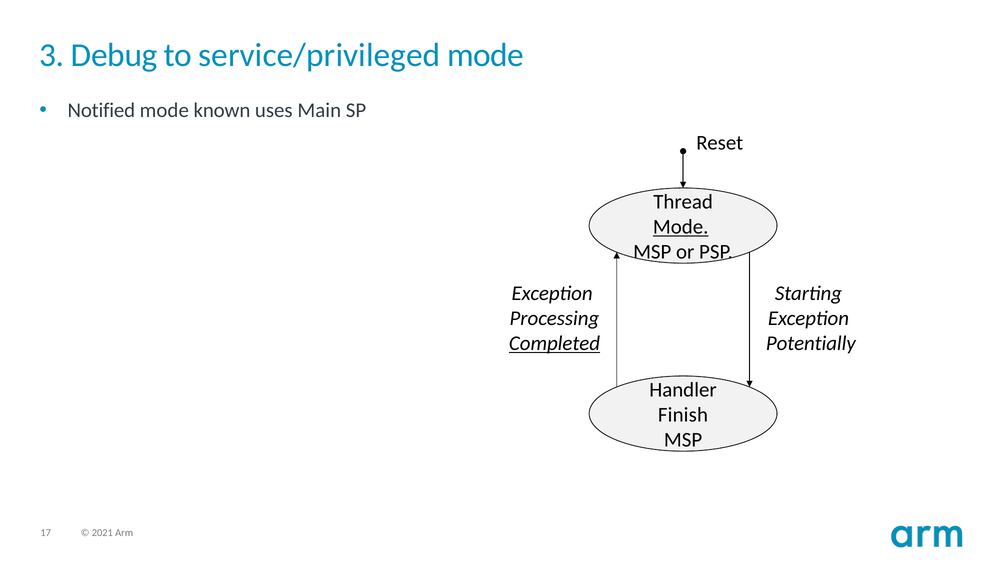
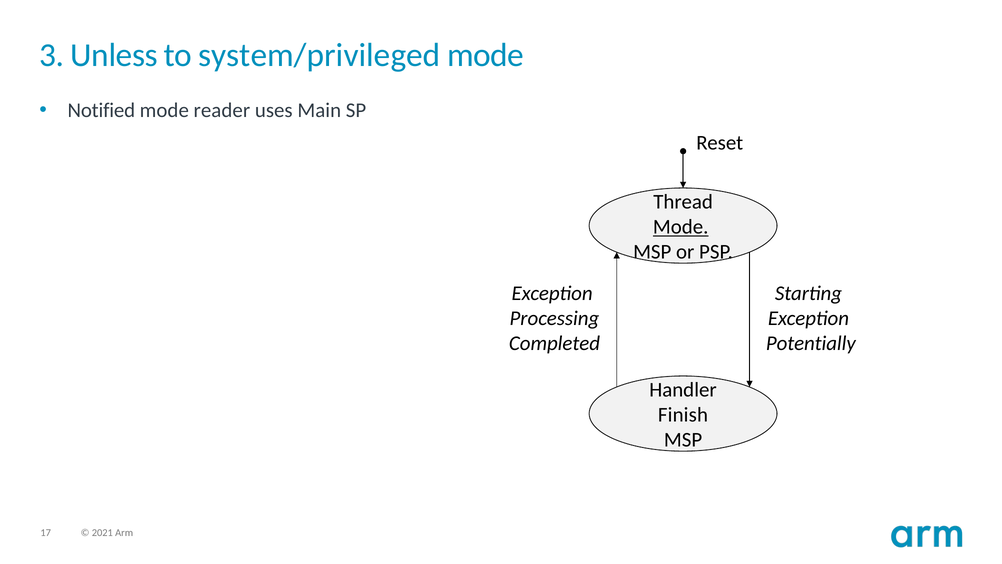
Debug: Debug -> Unless
service/privileged: service/privileged -> system/privileged
known: known -> reader
Completed underline: present -> none
